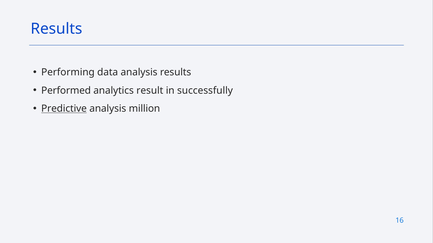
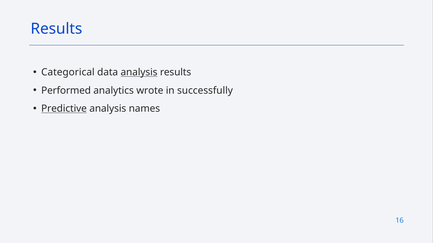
Performing: Performing -> Categorical
analysis at (139, 72) underline: none -> present
result: result -> wrote
million: million -> names
